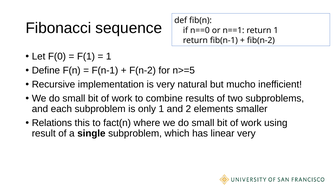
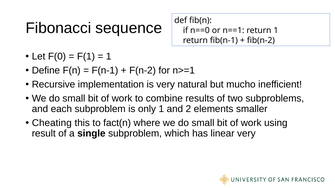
n>=5: n>=5 -> n>=1
Relations: Relations -> Cheating
